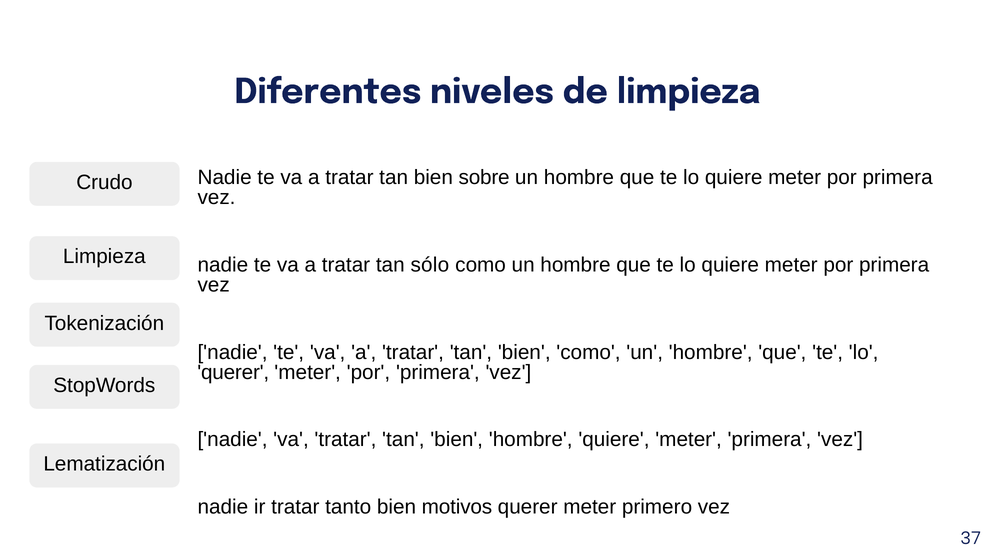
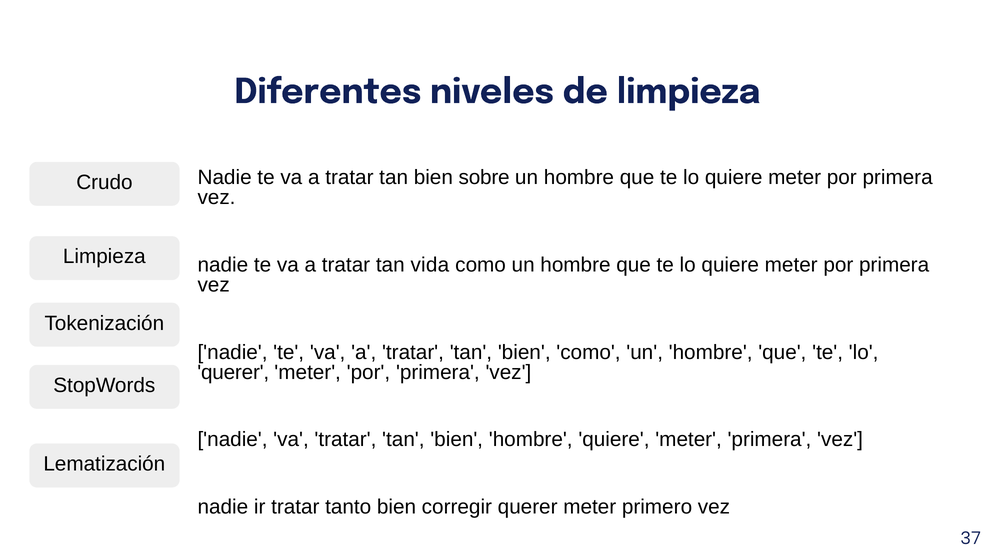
sólo: sólo -> vida
motivos: motivos -> corregir
